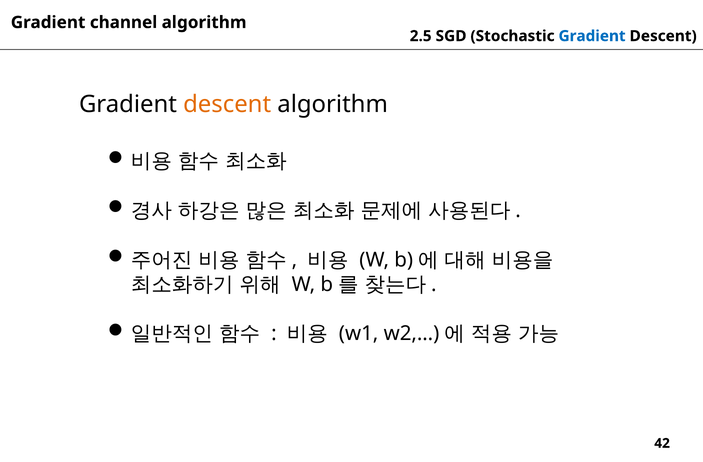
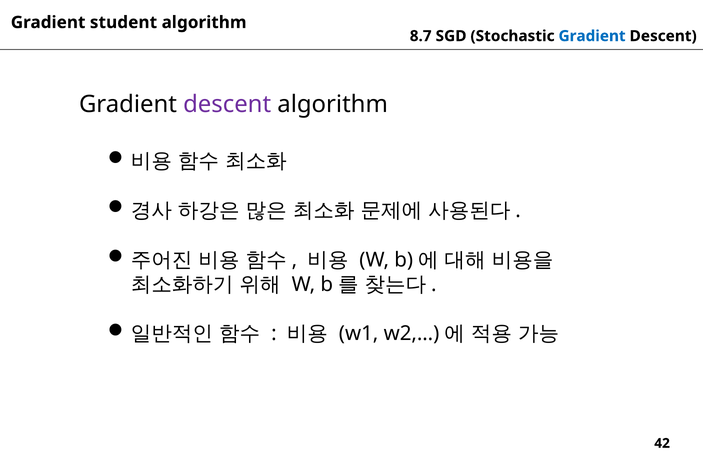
channel: channel -> student
2.5: 2.5 -> 8.7
descent at (227, 104) colour: orange -> purple
